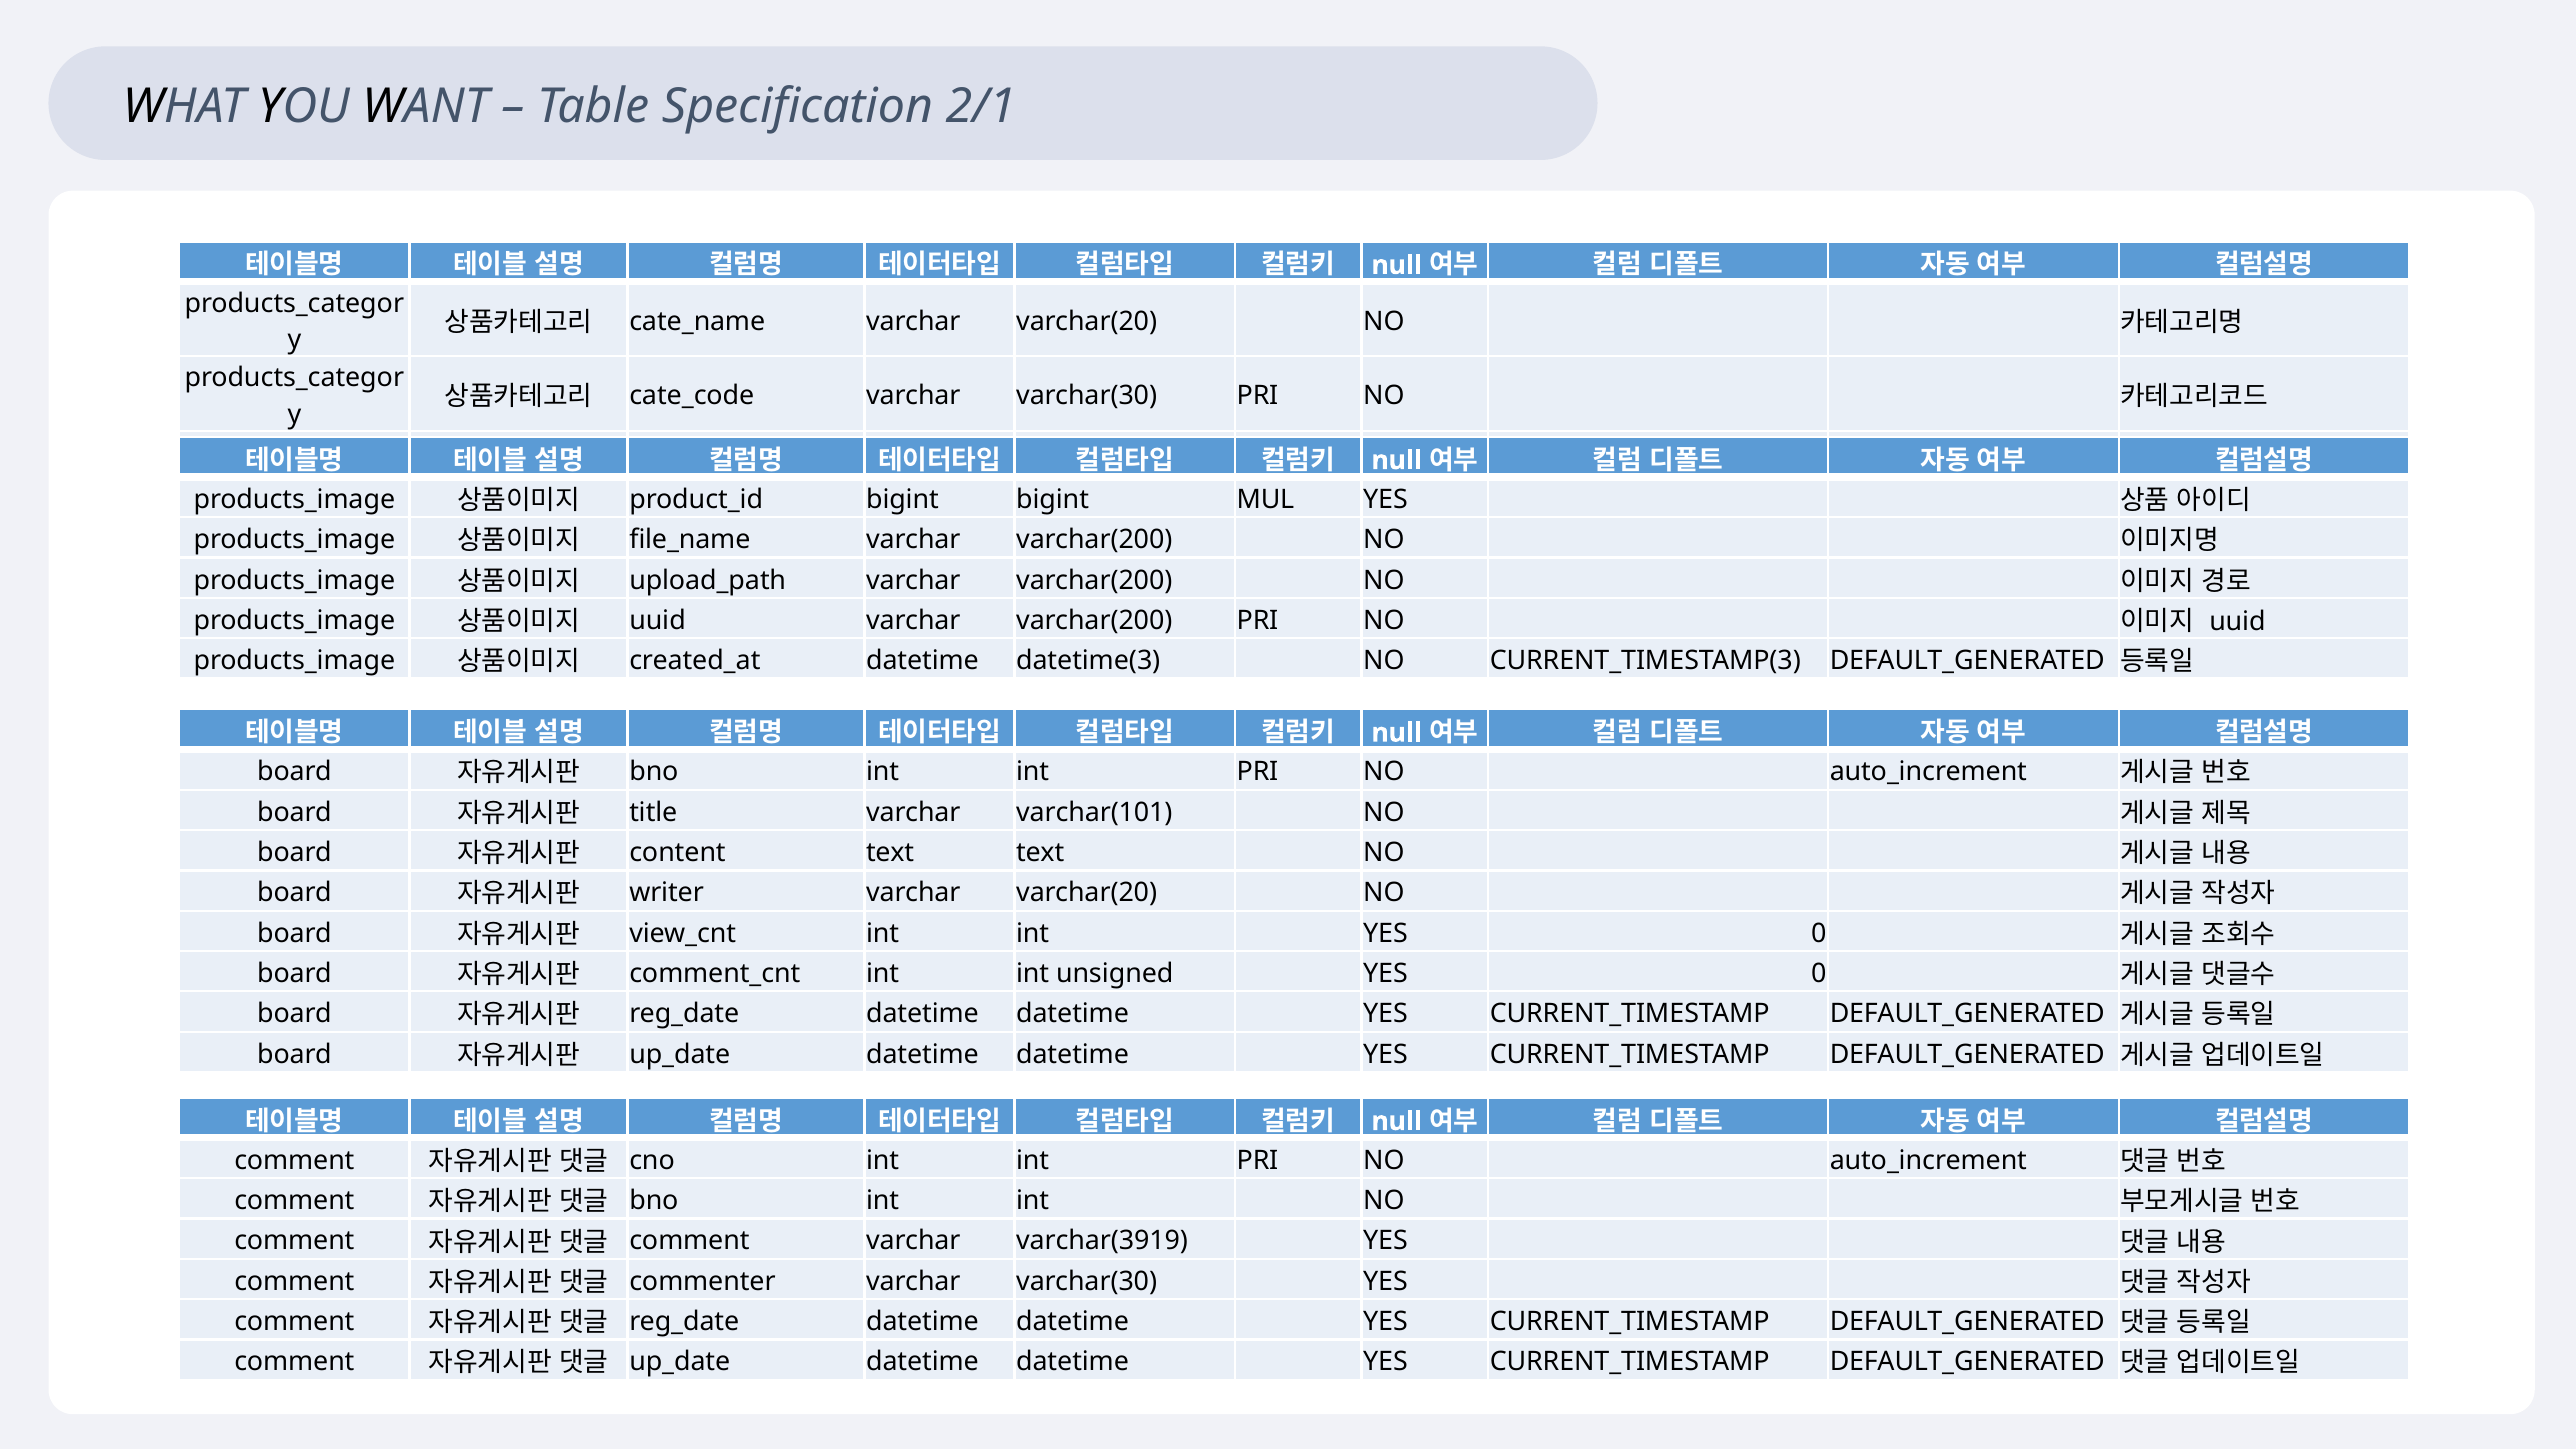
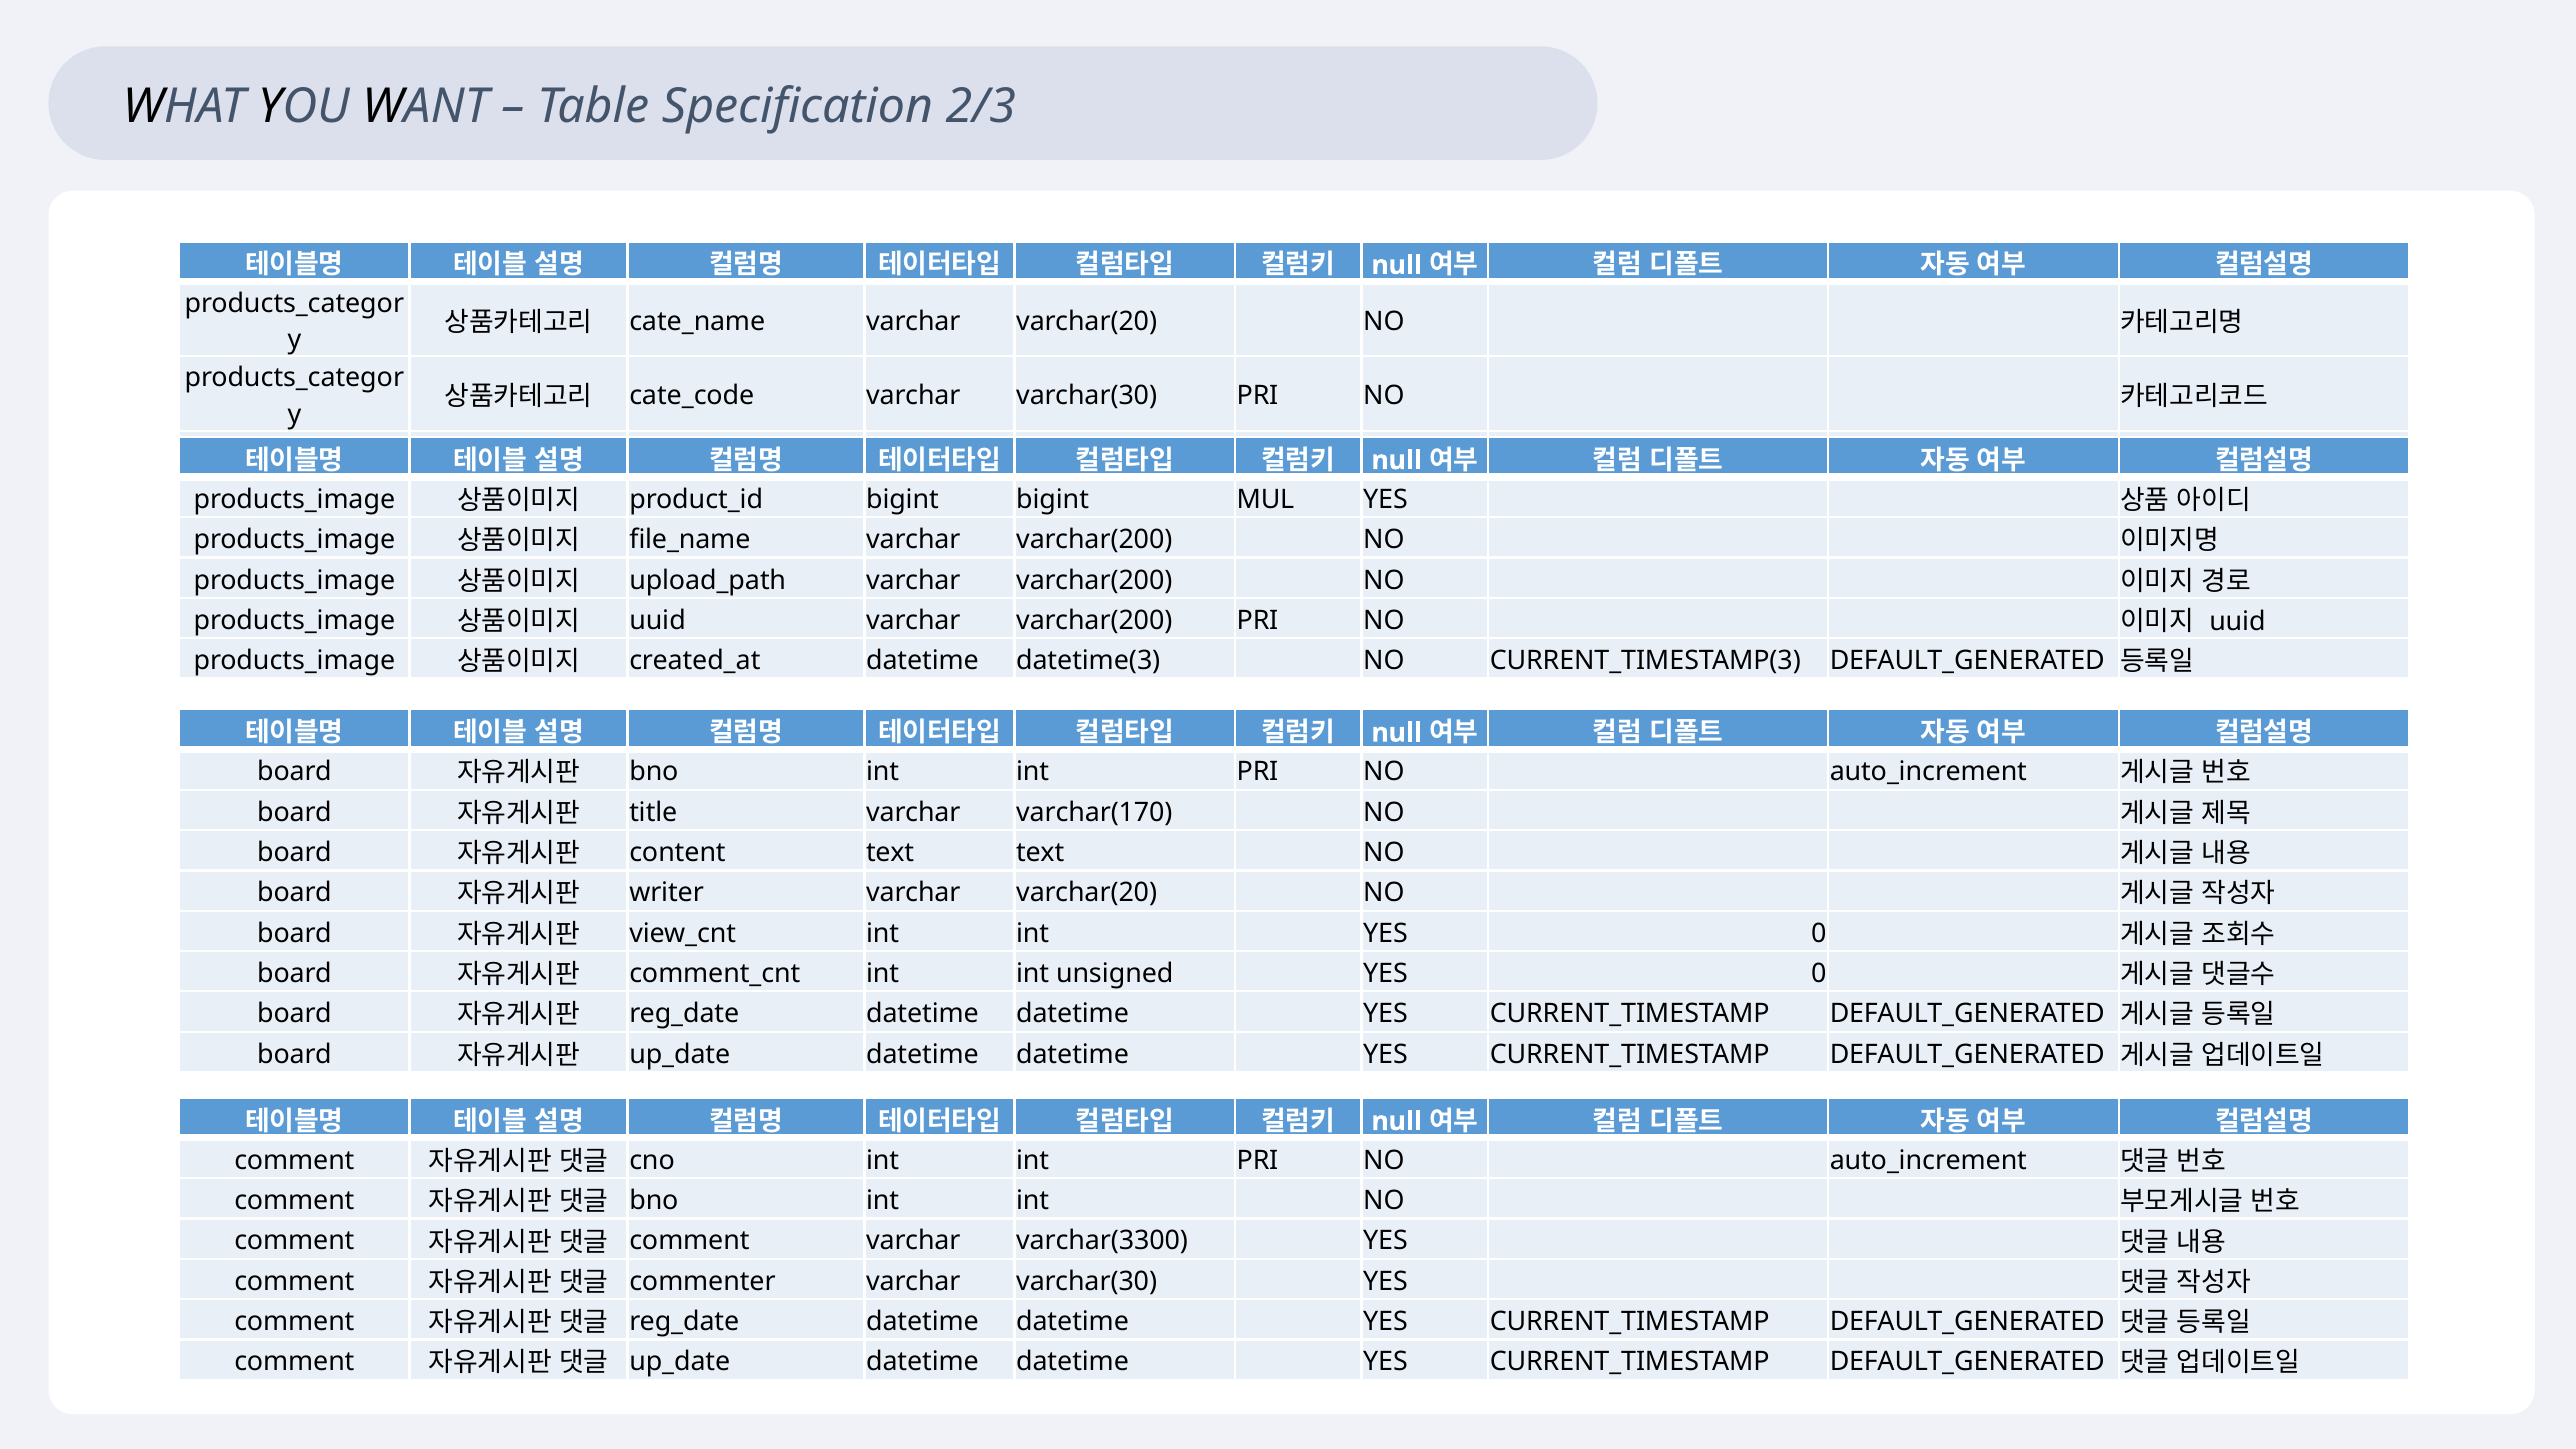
2/1: 2/1 -> 2/3
varchar(101: varchar(101 -> varchar(170
varchar(3919: varchar(3919 -> varchar(3300
